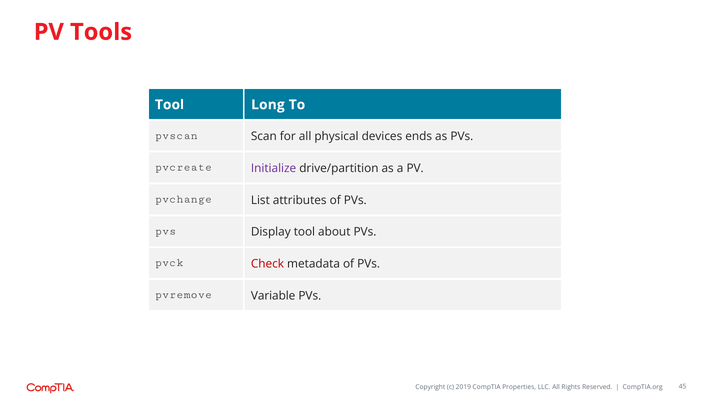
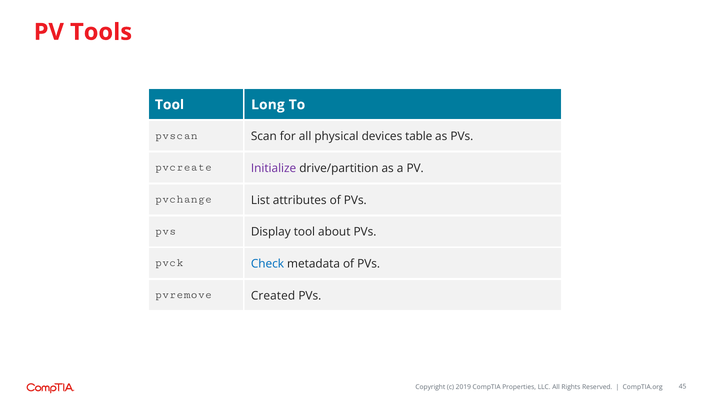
ends: ends -> table
Check colour: red -> blue
Variable: Variable -> Created
